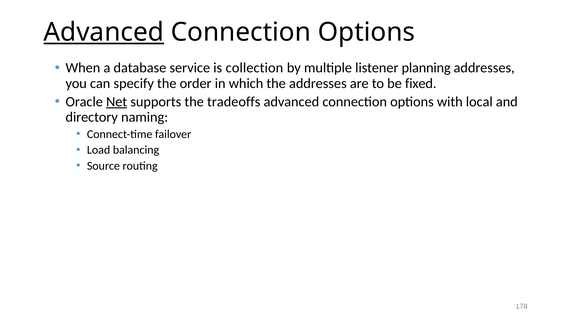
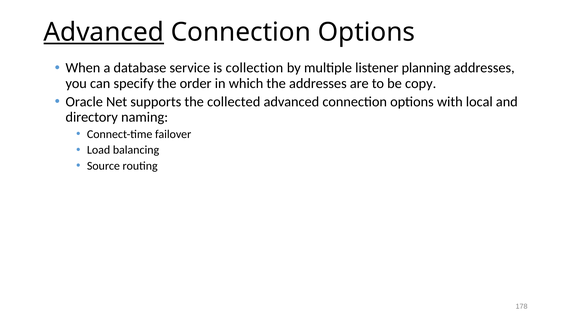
fixed: fixed -> copy
Net underline: present -> none
tradeoffs: tradeoffs -> collected
